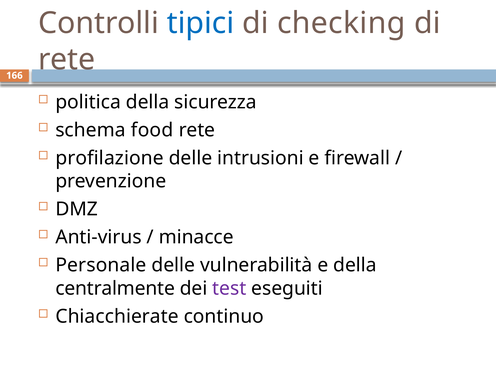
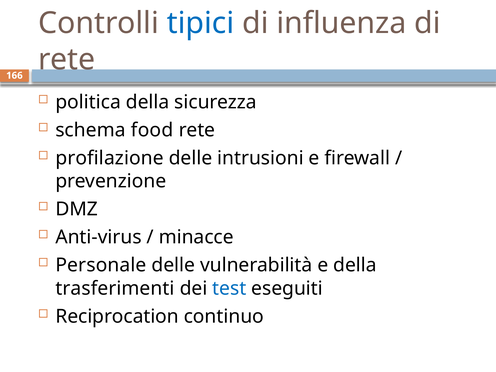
checking: checking -> influenza
centralmente: centralmente -> trasferimenti
test colour: purple -> blue
Chiacchierate: Chiacchierate -> Reciprocation
